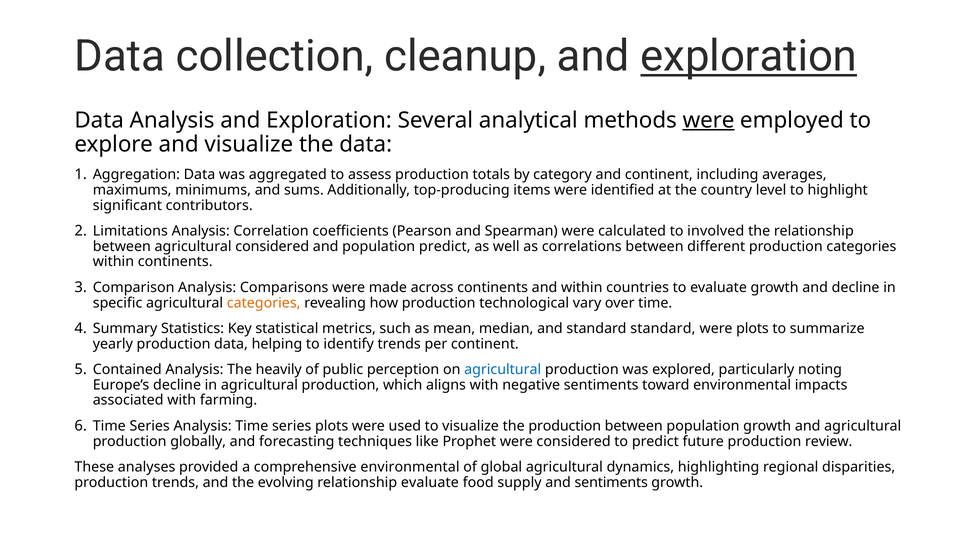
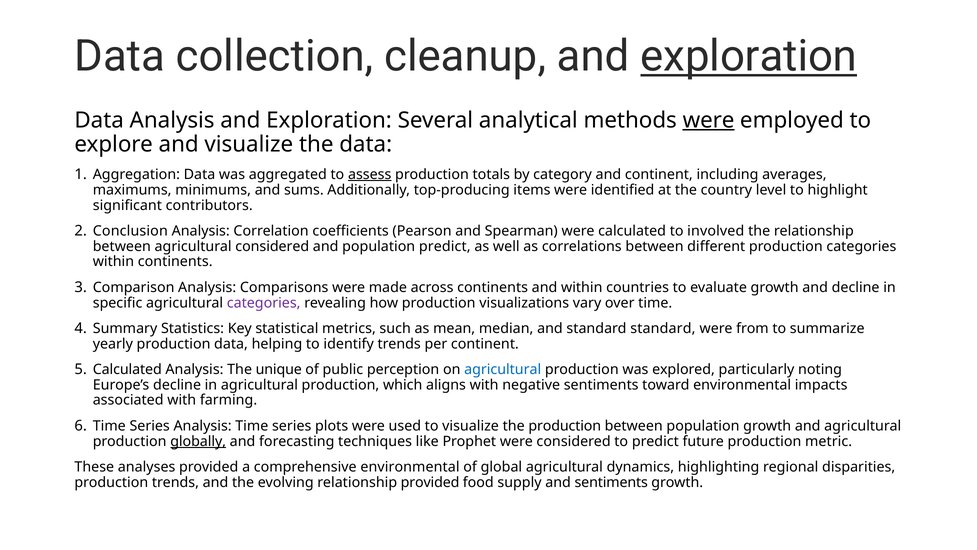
assess underline: none -> present
Limitations: Limitations -> Conclusion
categories at (264, 303) colour: orange -> purple
technological: technological -> visualizations
were plots: plots -> from
Contained at (127, 369): Contained -> Calculated
heavily: heavily -> unique
globally underline: none -> present
review: review -> metric
relationship evaluate: evaluate -> provided
